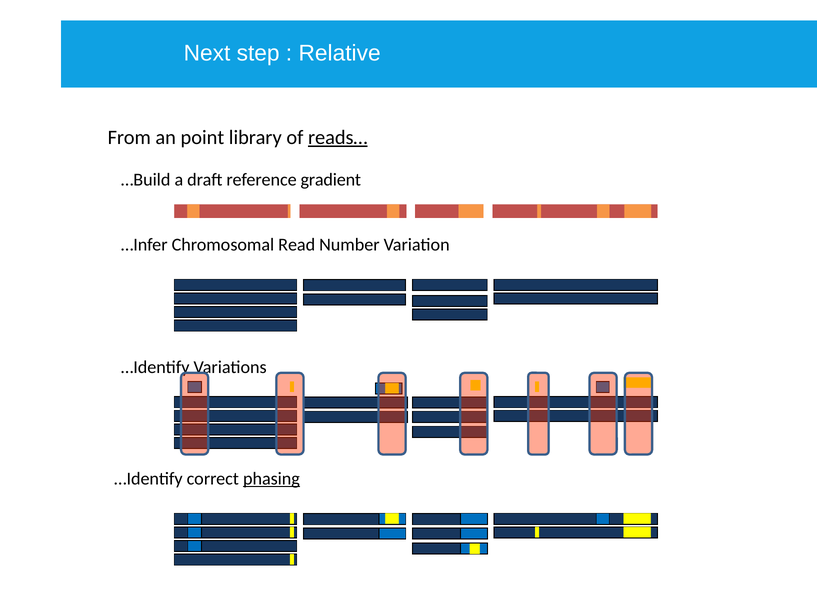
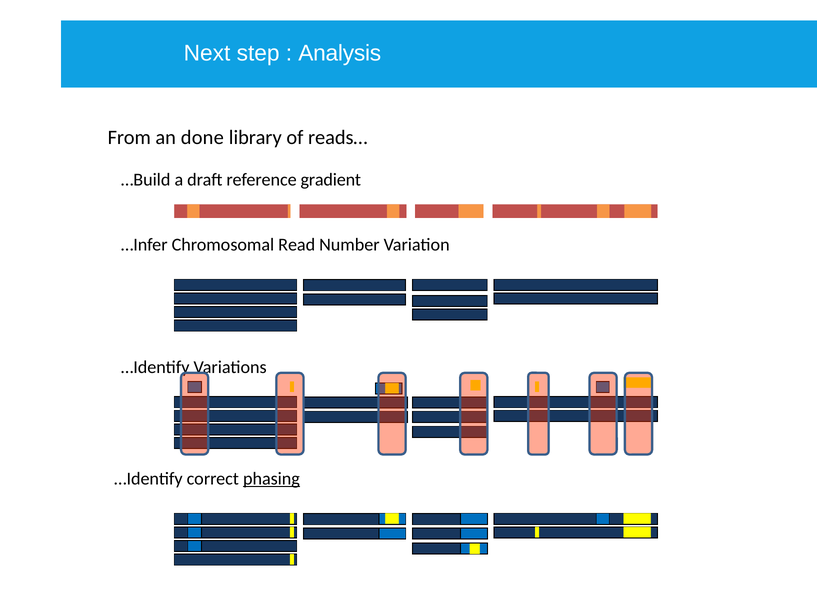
Relative: Relative -> Analysis
point: point -> done
reads… underline: present -> none
